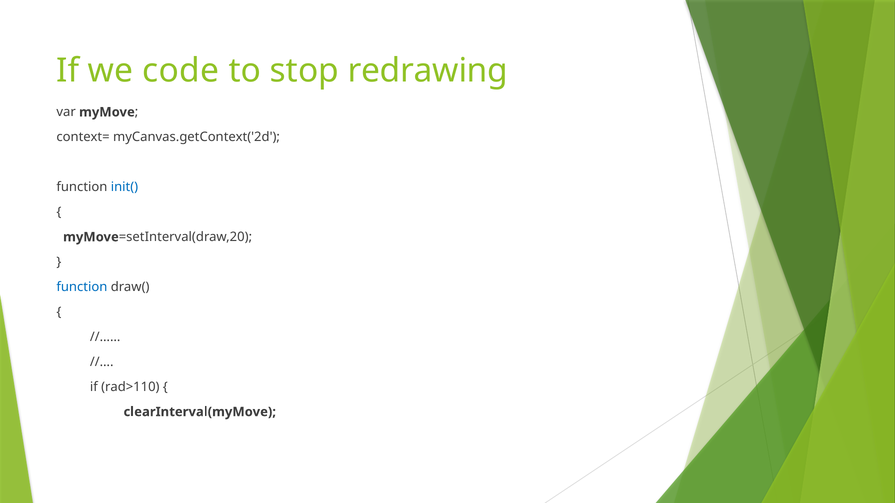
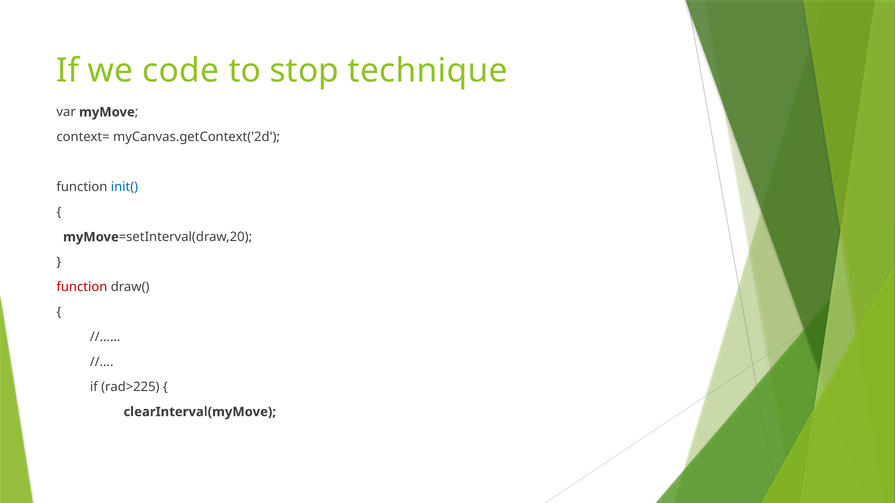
redrawing: redrawing -> technique
function at (82, 287) colour: blue -> red
rad>110: rad>110 -> rad>225
